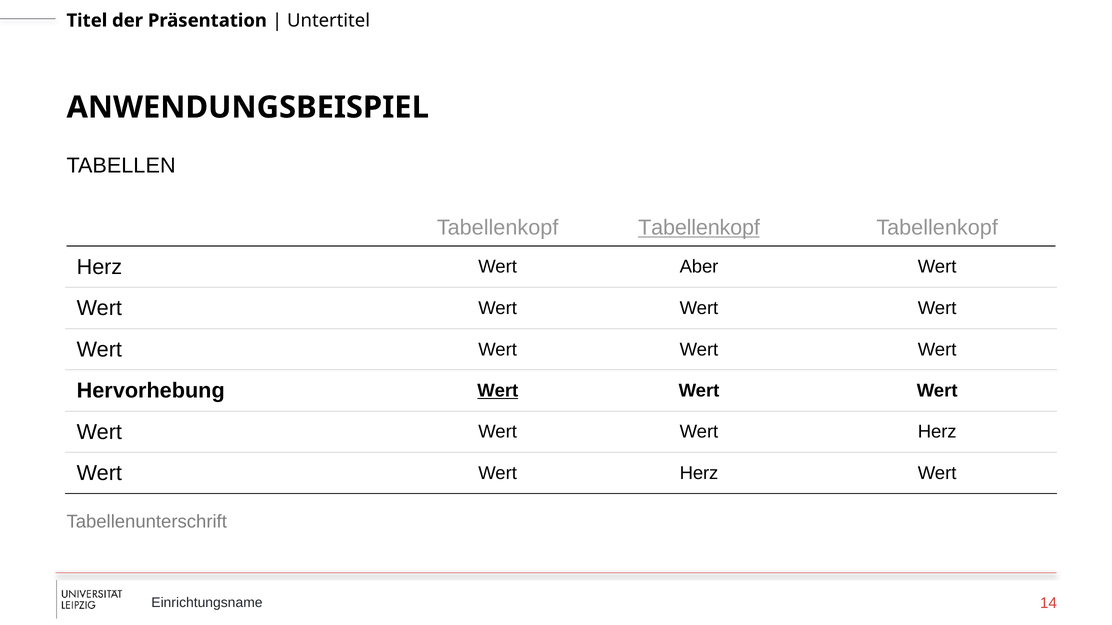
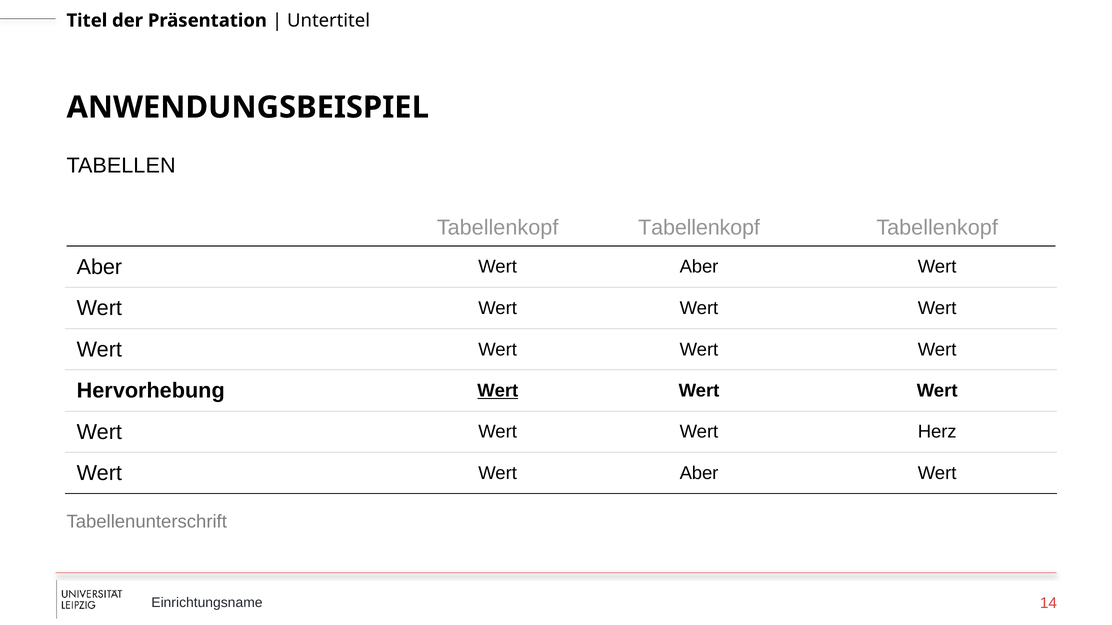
Tabellenkopf at (699, 228) underline: present -> none
Herz at (99, 267): Herz -> Aber
Herz at (699, 474): Herz -> Aber
